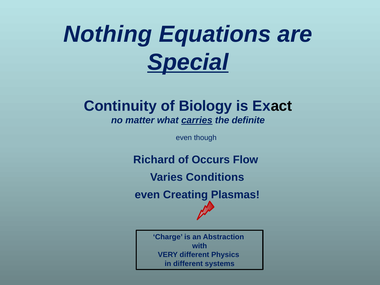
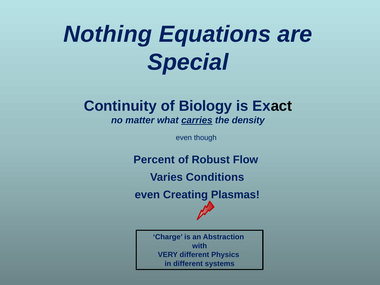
Special underline: present -> none
definite: definite -> density
Richard: Richard -> Percent
Occurs: Occurs -> Robust
